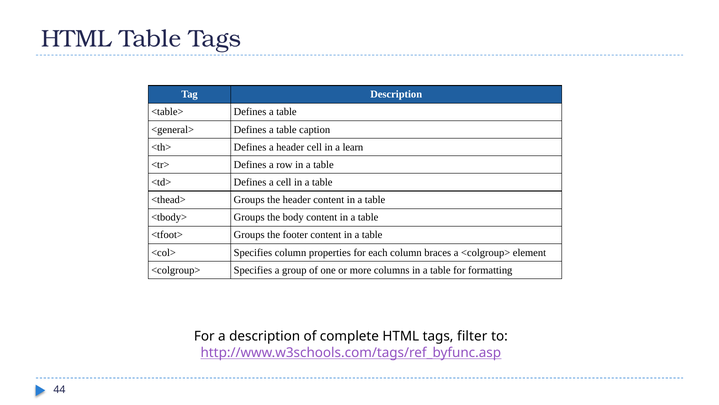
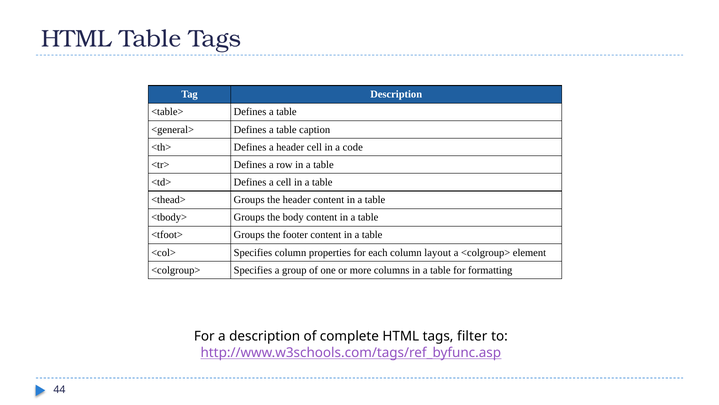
learn: learn -> code
braces: braces -> layout
